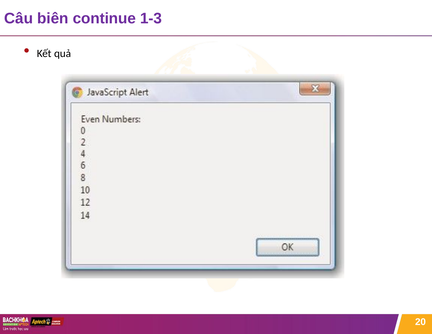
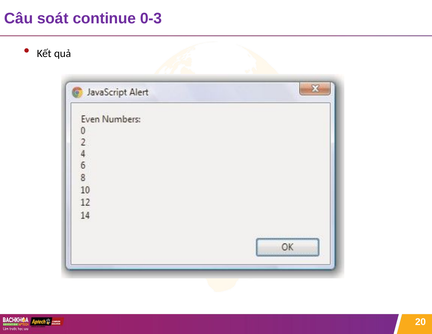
biên: biên -> soát
1-3: 1-3 -> 0-3
